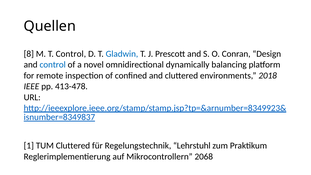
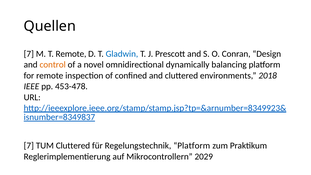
8 at (29, 54): 8 -> 7
T Control: Control -> Remote
control at (53, 65) colour: blue -> orange
413-478: 413-478 -> 453-478
1 at (29, 146): 1 -> 7
Regelungstechnik Lehrstuhl: Lehrstuhl -> Platform
2068: 2068 -> 2029
